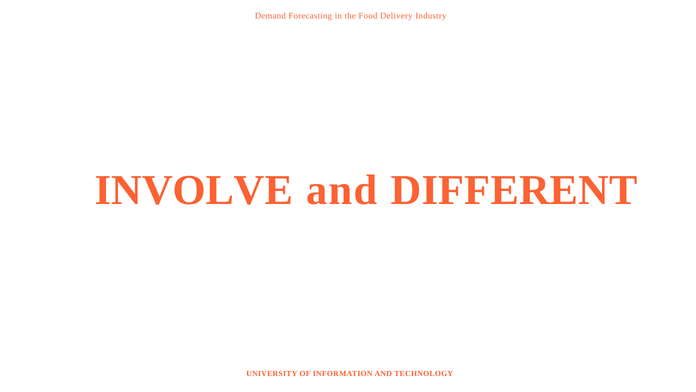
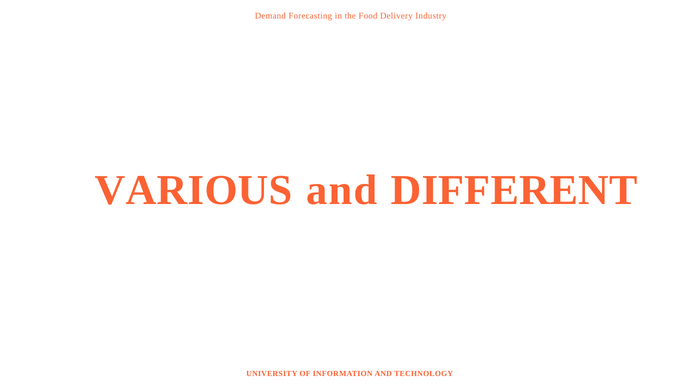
INVOLVE: INVOLVE -> VARIOUS
